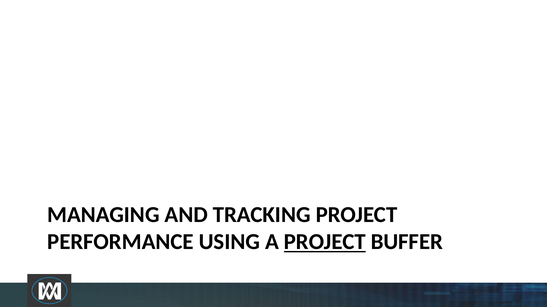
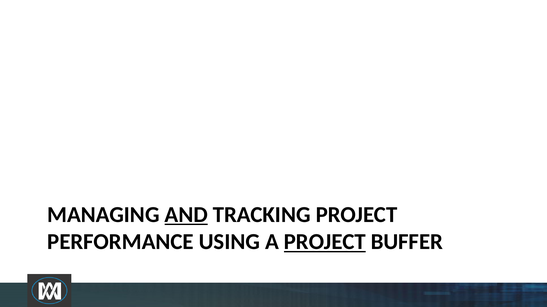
AND underline: none -> present
